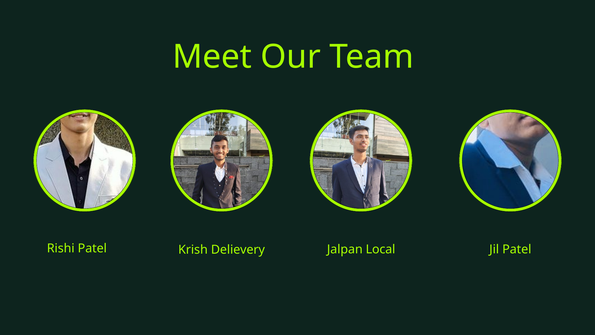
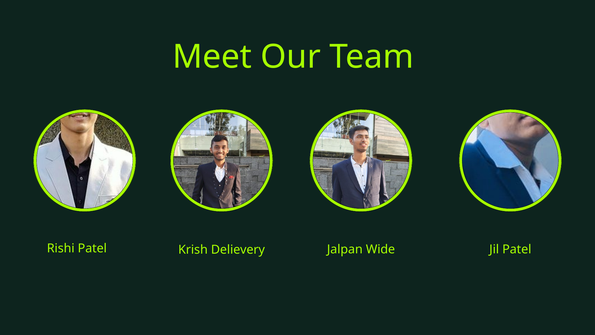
Local: Local -> Wide
